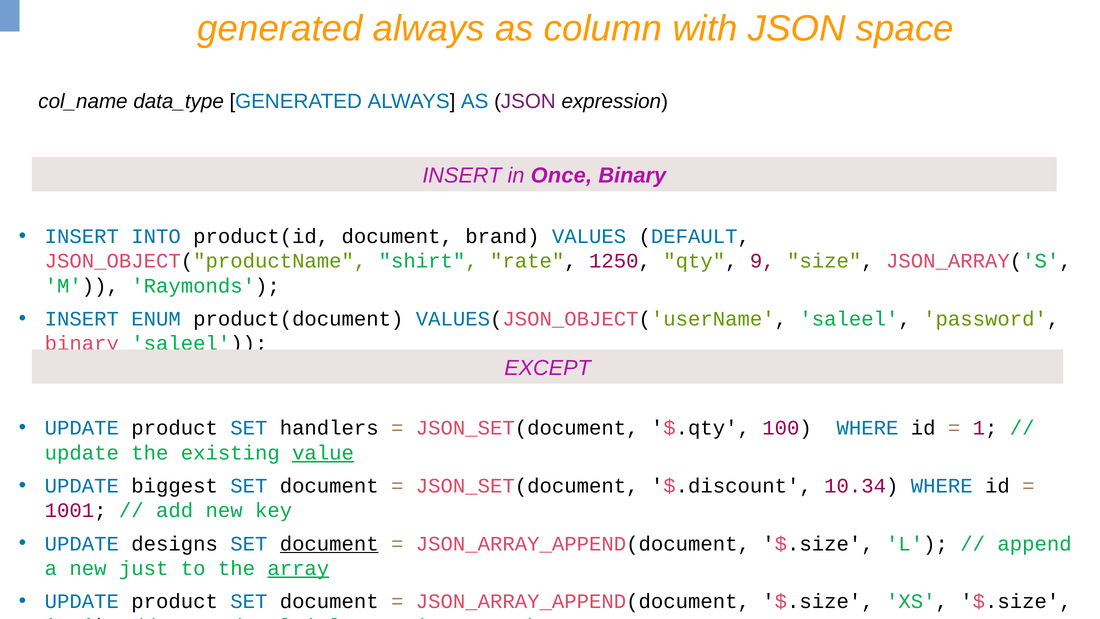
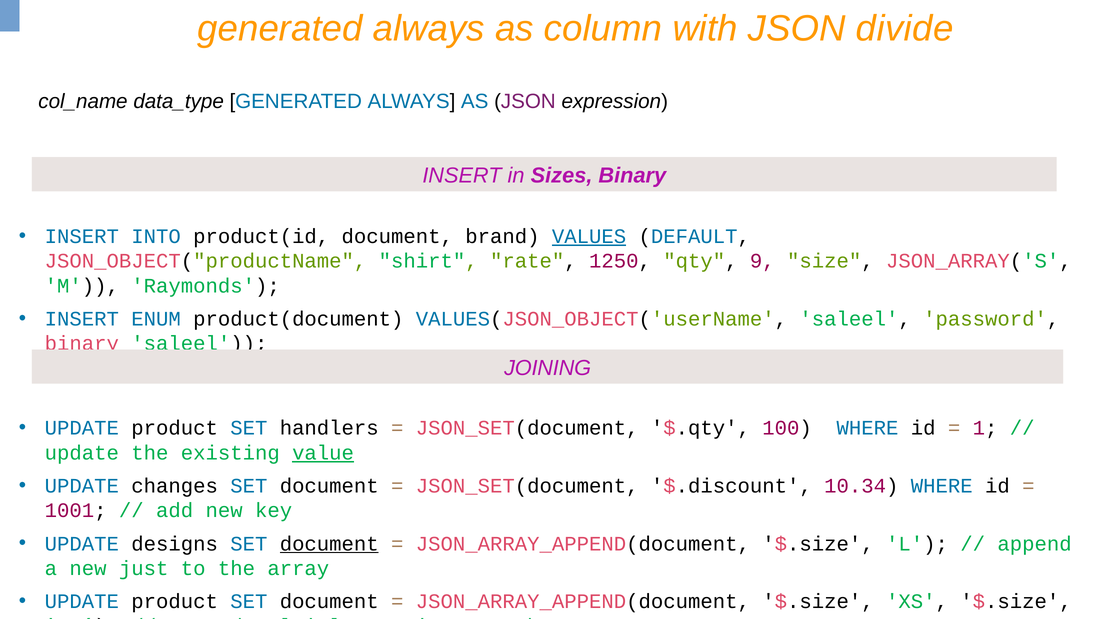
space: space -> divide
Once: Once -> Sizes
VALUES underline: none -> present
EXCEPT: EXCEPT -> JOINING
biggest: biggest -> changes
array at (298, 568) underline: present -> none
